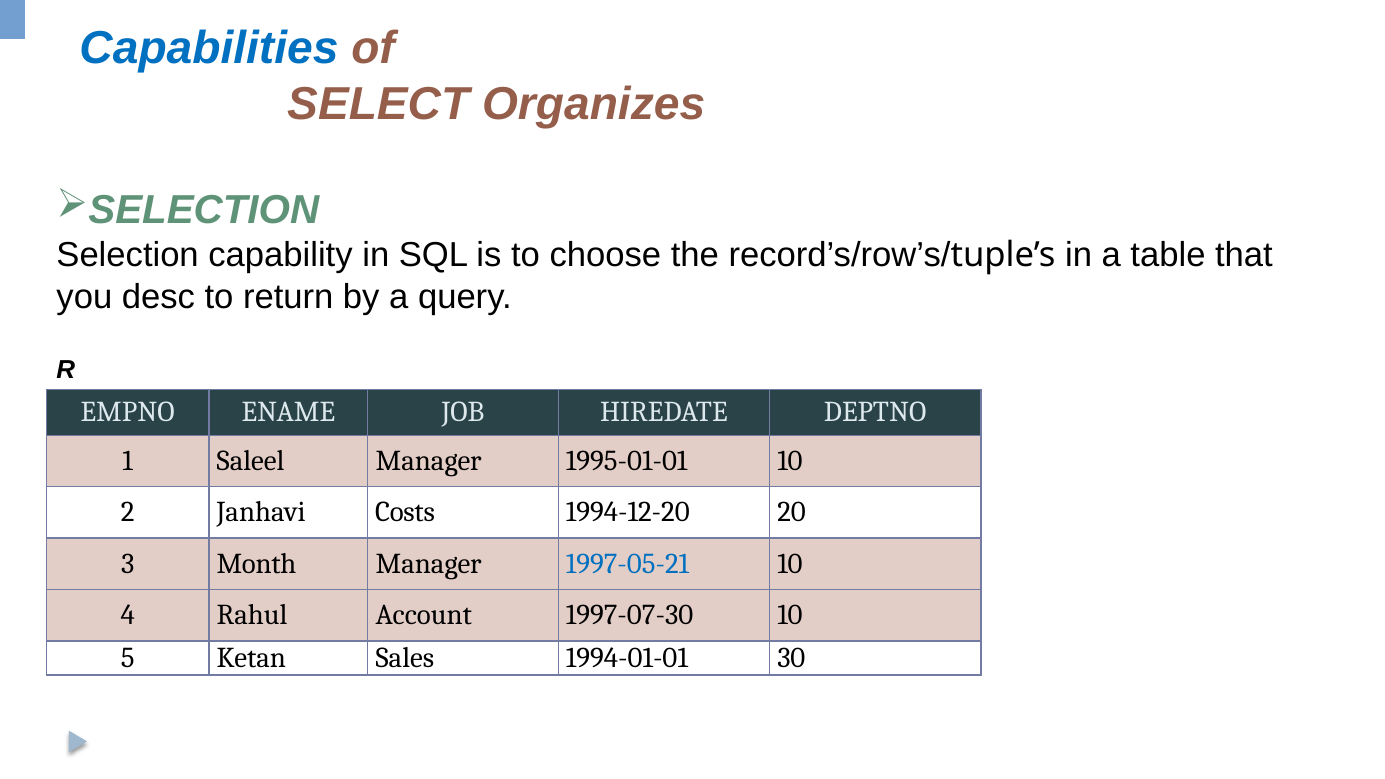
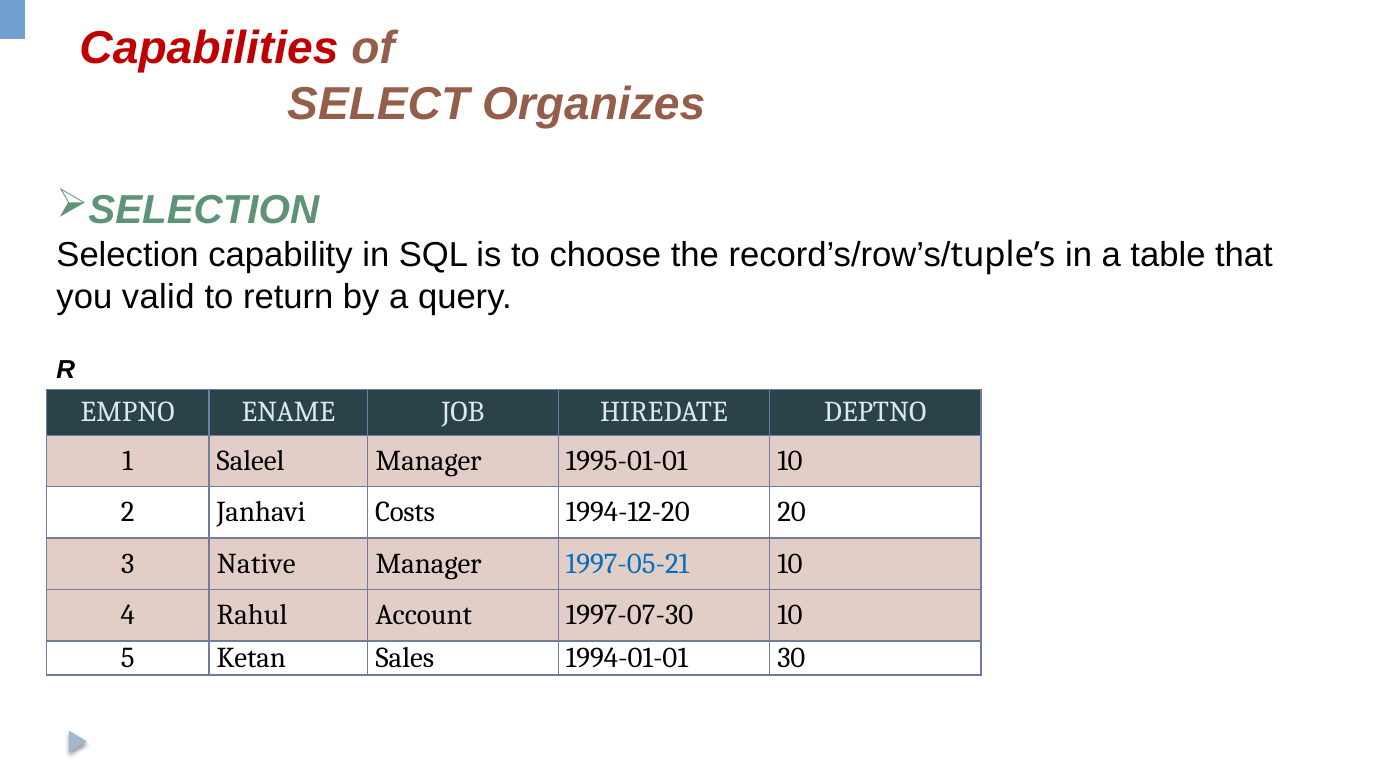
Capabilities colour: blue -> red
desc: desc -> valid
Month: Month -> Native
